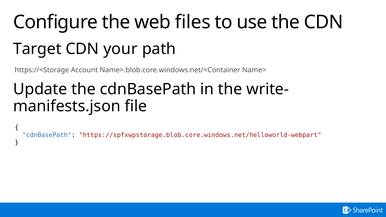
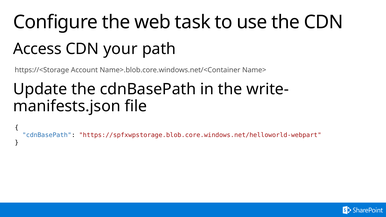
files: files -> task
Target: Target -> Access
